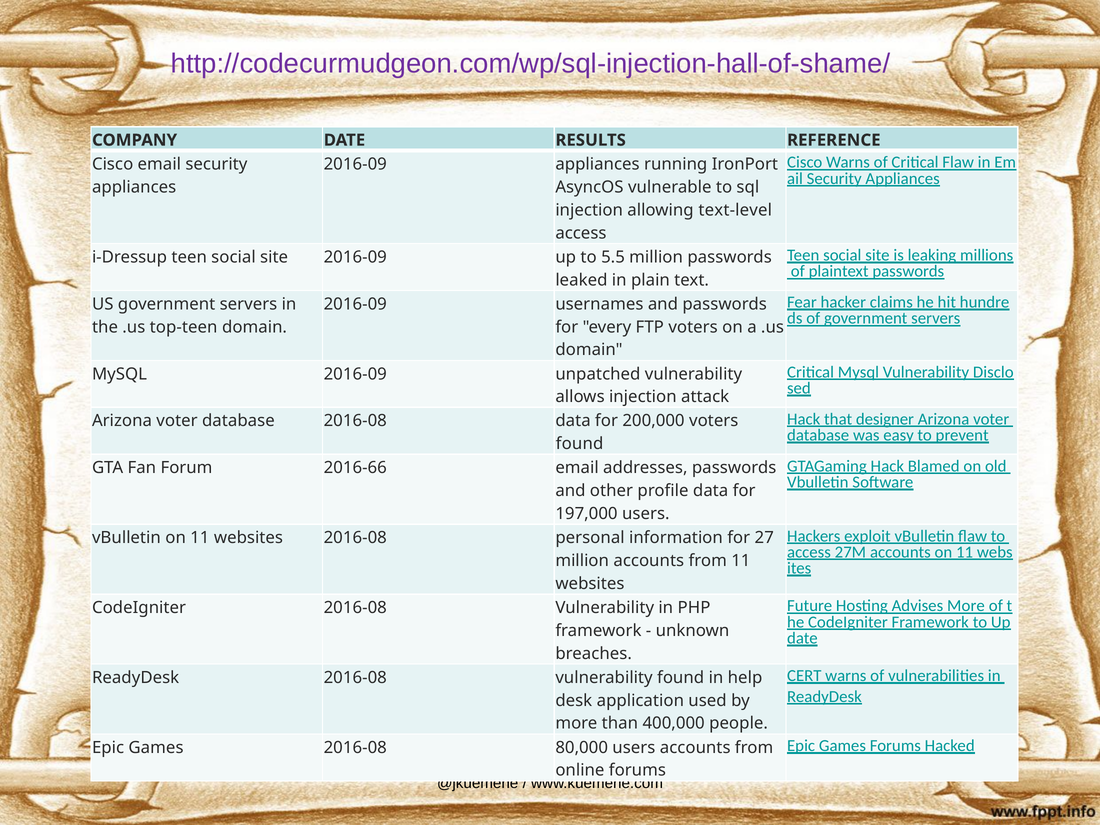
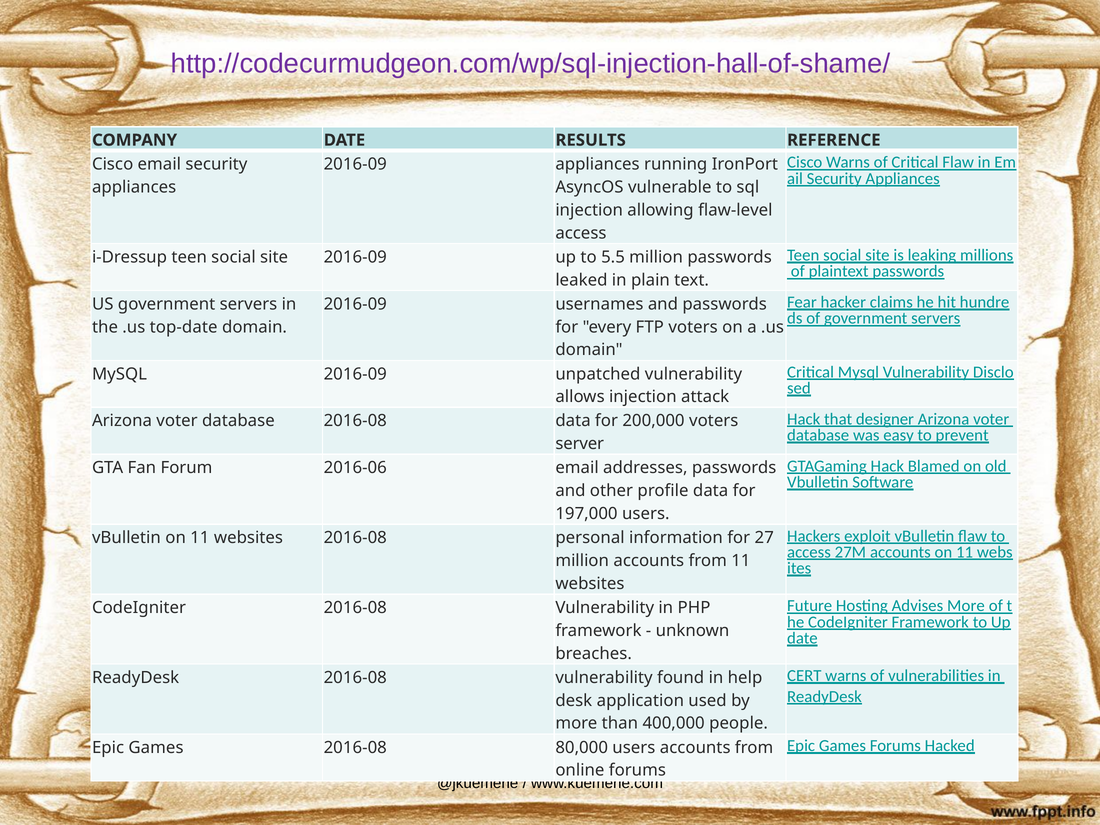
text-level: text-level -> flaw-level
top-teen: top-teen -> top-date
found at (580, 444): found -> server
2016-66: 2016-66 -> 2016-06
